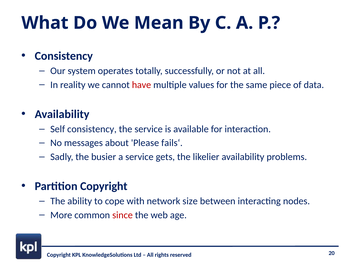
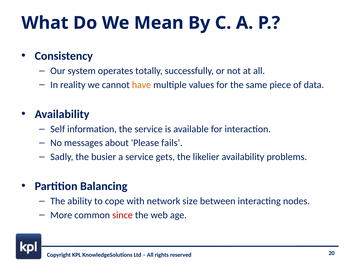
have colour: red -> orange
Self consistency: consistency -> information
Partition Copyright: Copyright -> Balancing
